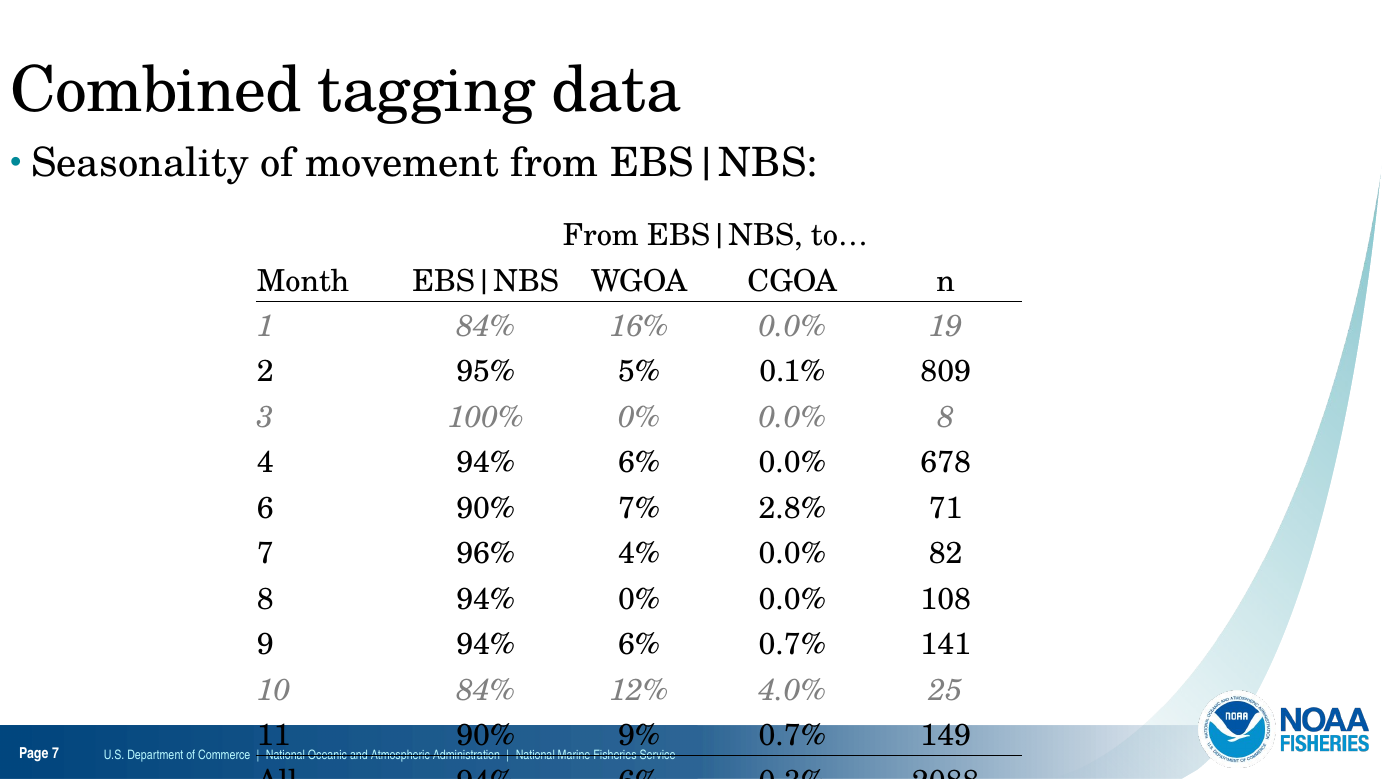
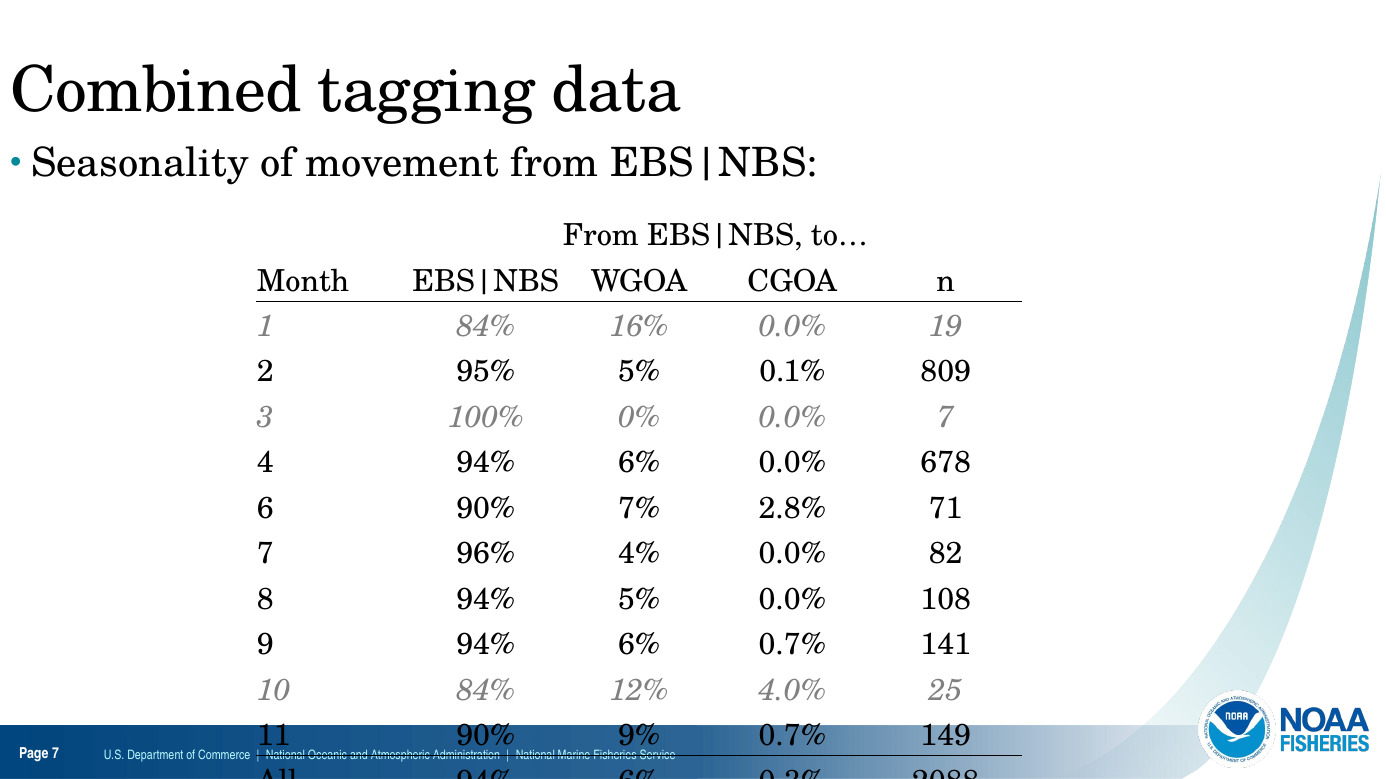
0.0% 8: 8 -> 7
94% 0%: 0% -> 5%
